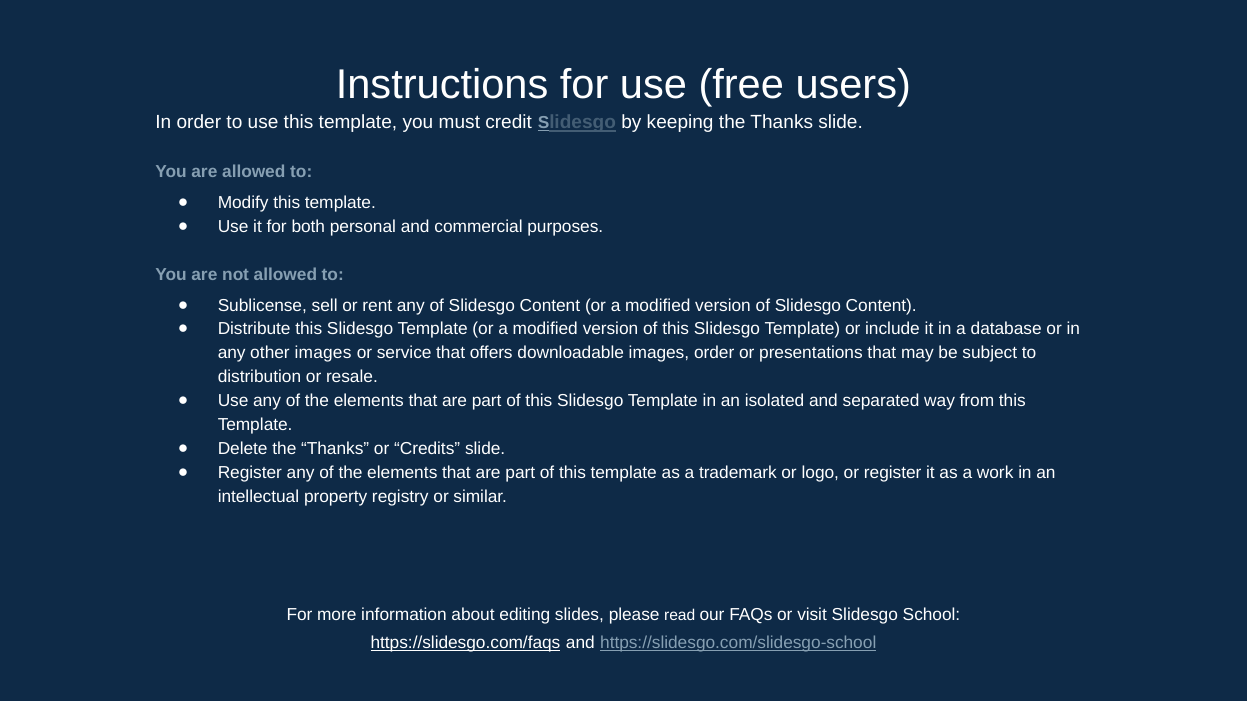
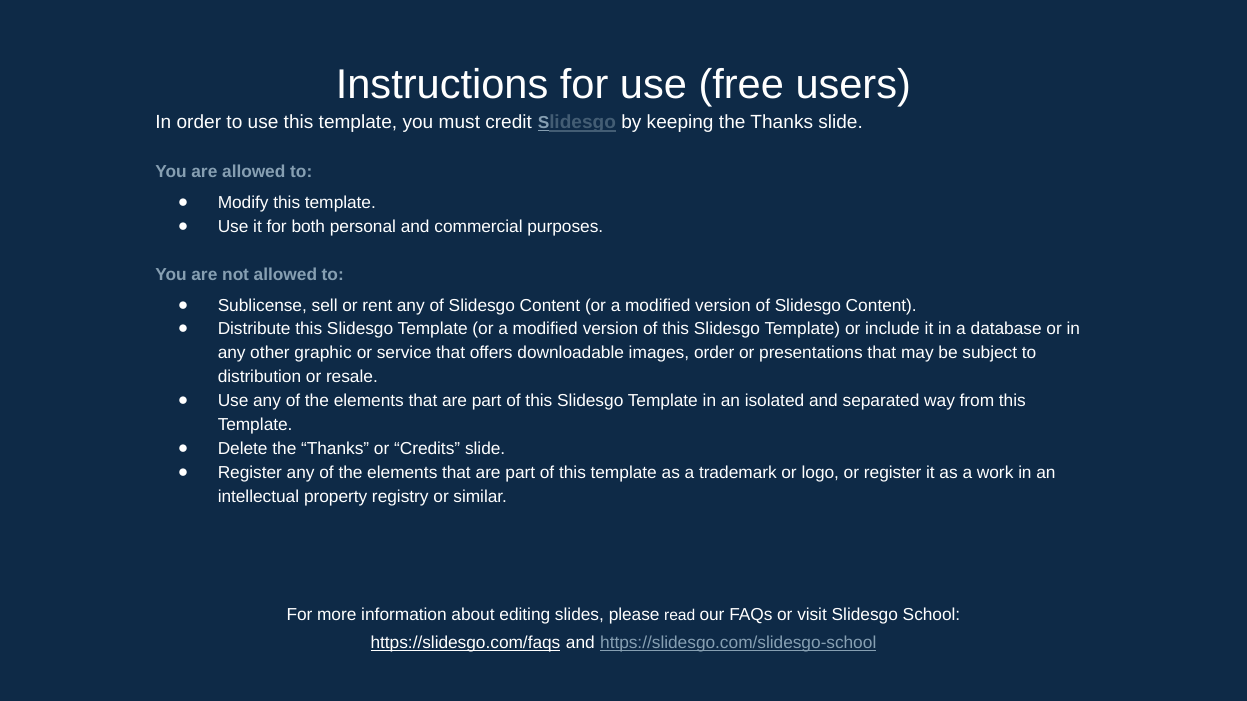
other images: images -> graphic
